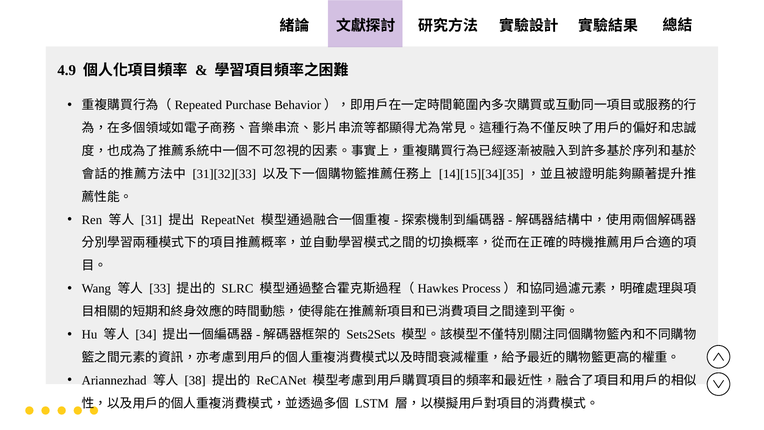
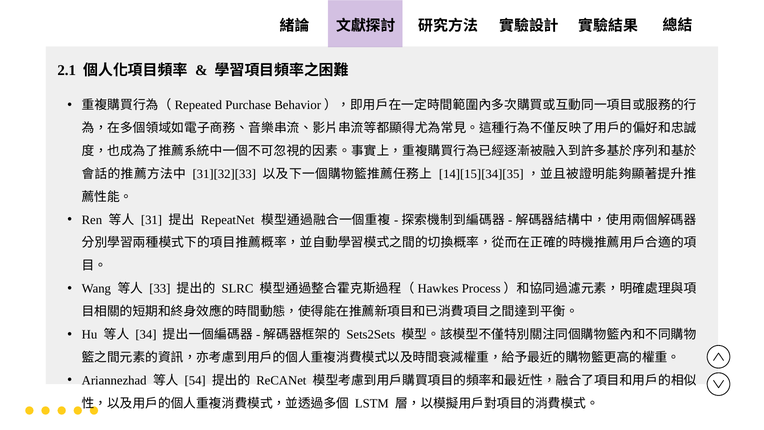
4.9: 4.9 -> 2.1
38: 38 -> 54
